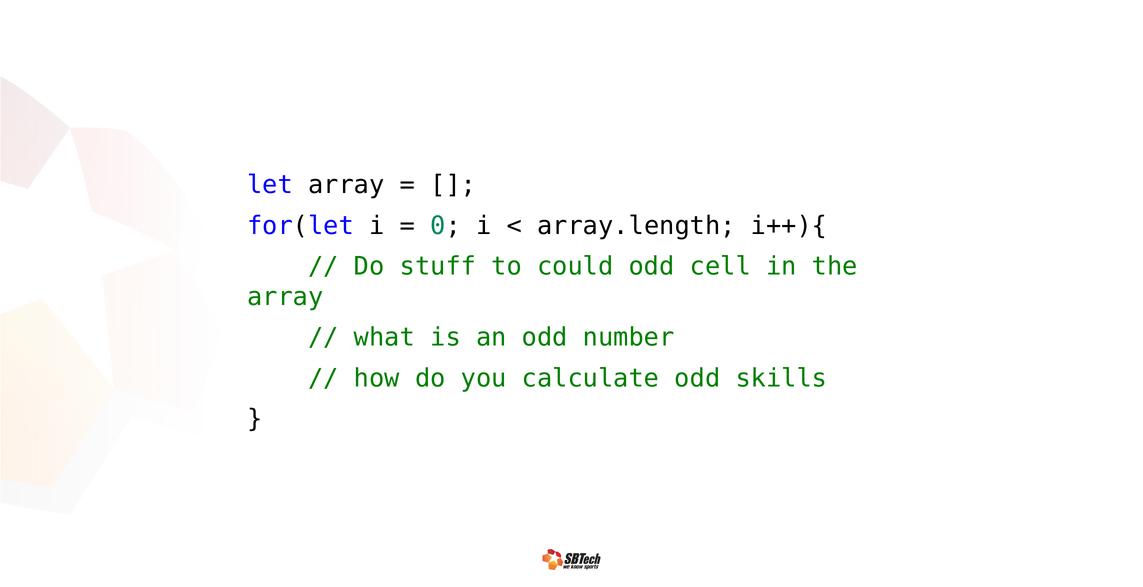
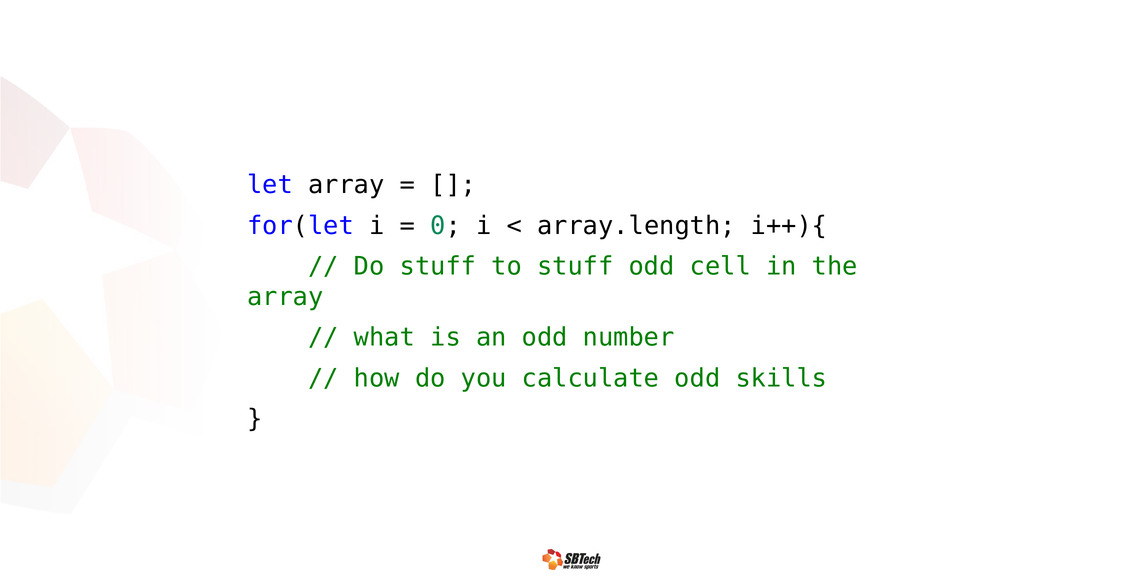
to could: could -> stuff
